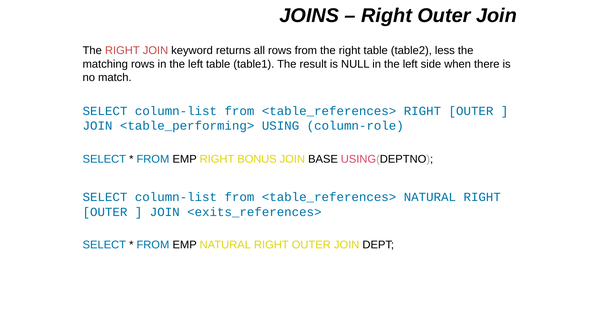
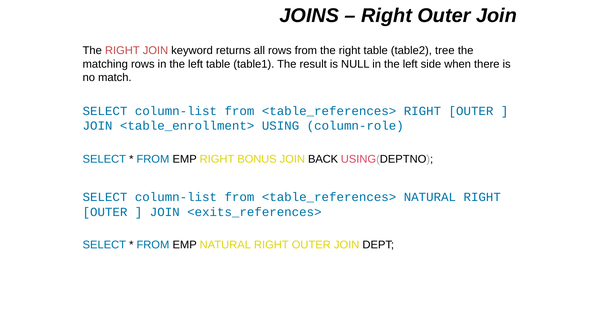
less: less -> tree
<table_performing>: <table_performing> -> <table_enrollment>
BASE: BASE -> BACK
